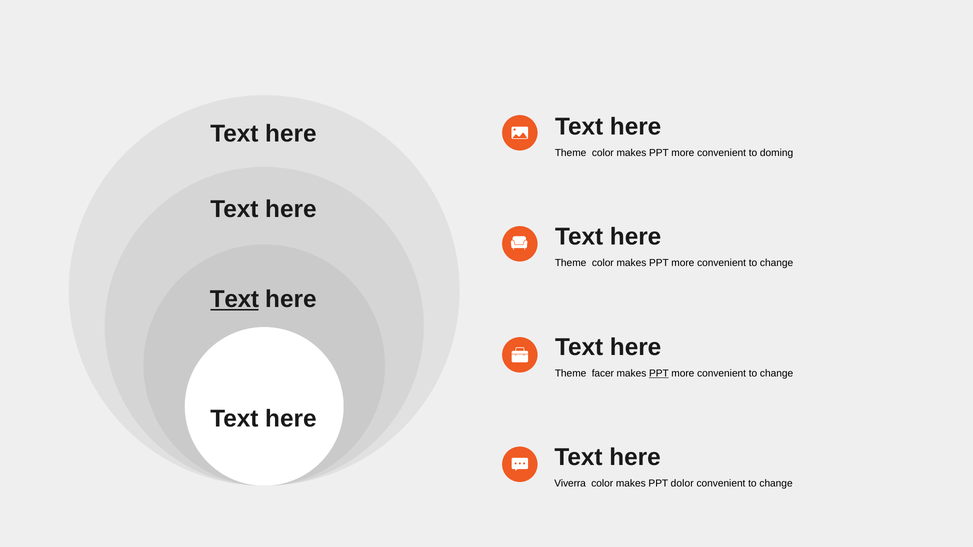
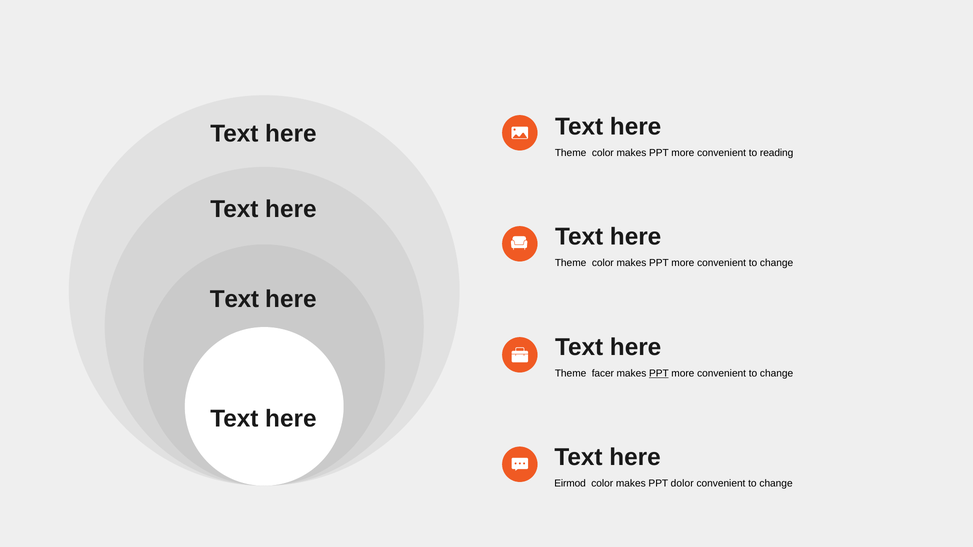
doming: doming -> reading
Text at (234, 299) underline: present -> none
Viverra: Viverra -> Eirmod
